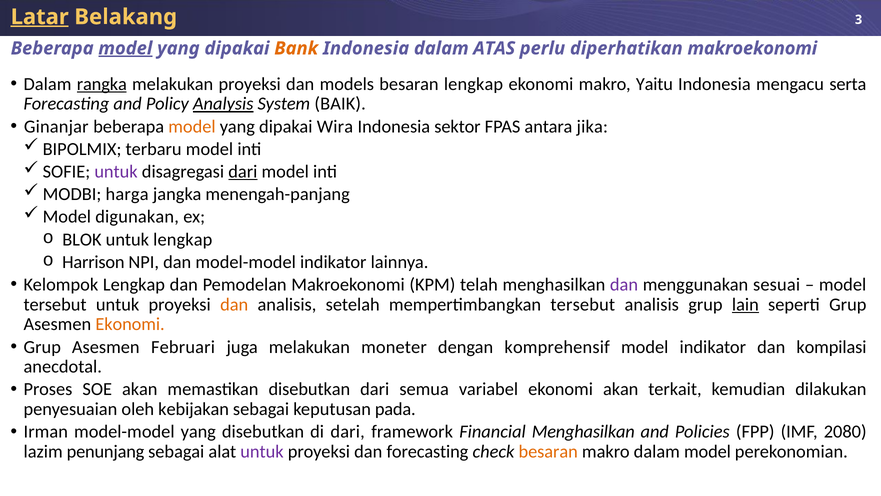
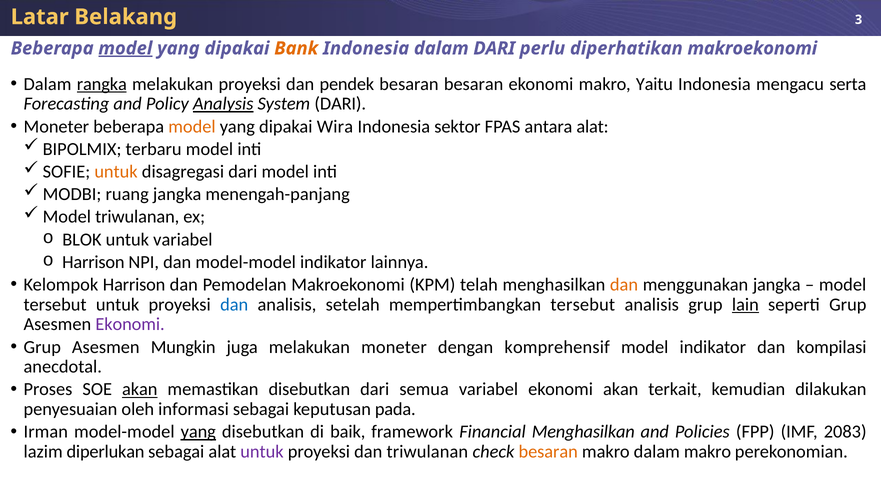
Latar underline: present -> none
dalam ATAS: ATAS -> DARI
models: models -> pendek
besaran lengkap: lengkap -> besaran
System BAIK: BAIK -> DARI
Ginanjar at (56, 126): Ginanjar -> Moneter
antara jika: jika -> alat
untuk at (116, 172) colour: purple -> orange
dari at (243, 172) underline: present -> none
harga: harga -> ruang
Model digunakan: digunakan -> triwulanan
untuk lengkap: lengkap -> variabel
Kelompok Lengkap: Lengkap -> Harrison
dan at (624, 284) colour: purple -> orange
menggunakan sesuai: sesuai -> jangka
dan at (234, 304) colour: orange -> blue
Ekonomi at (130, 324) colour: orange -> purple
Februari: Februari -> Mungkin
akan at (140, 389) underline: none -> present
kebijakan: kebijakan -> informasi
yang at (198, 431) underline: none -> present
di dari: dari -> baik
2080: 2080 -> 2083
penunjang: penunjang -> diperlukan
dan forecasting: forecasting -> triwulanan
dalam model: model -> makro
